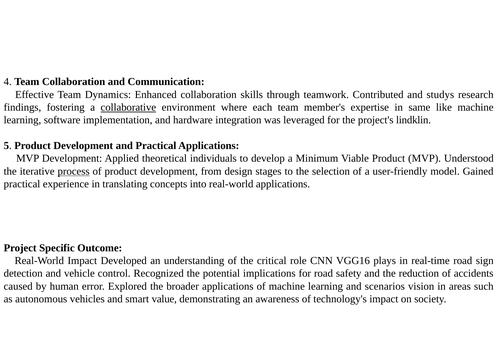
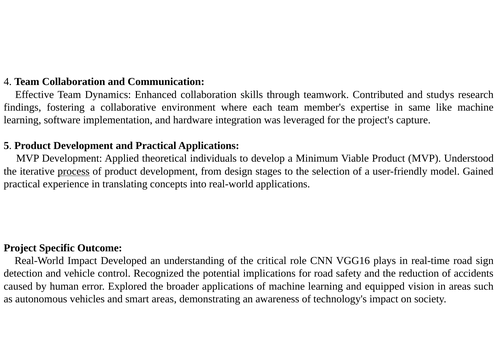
collaborative underline: present -> none
lindklin: lindklin -> capture
scenarios: scenarios -> equipped
smart value: value -> areas
